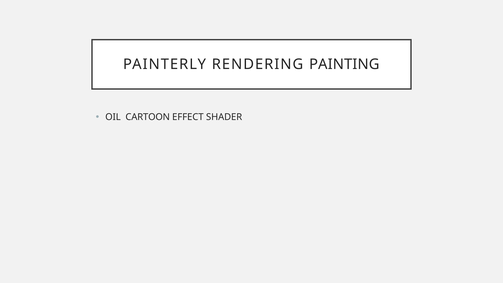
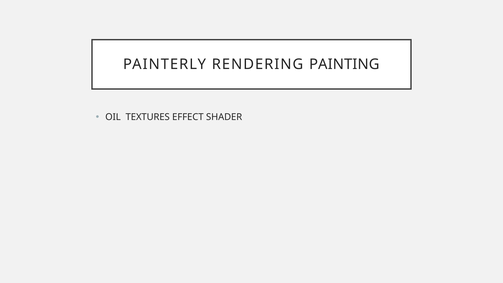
CARTOON: CARTOON -> TEXTURES
